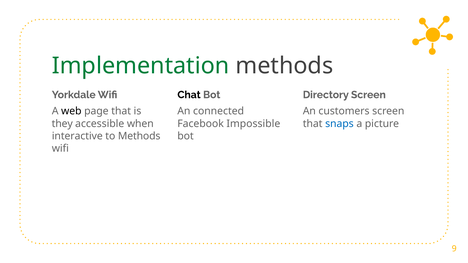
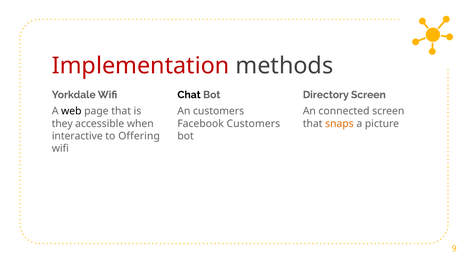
Implementation colour: green -> red
An connected: connected -> customers
customers: customers -> connected
Facebook Impossible: Impossible -> Customers
snaps colour: blue -> orange
to Methods: Methods -> Offering
